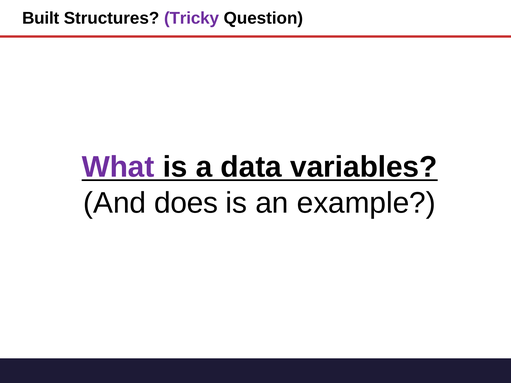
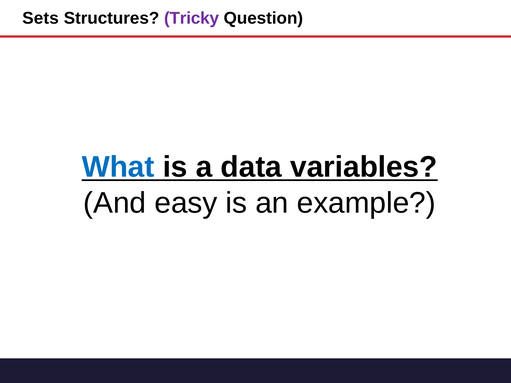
Built: Built -> Sets
What colour: purple -> blue
does: does -> easy
